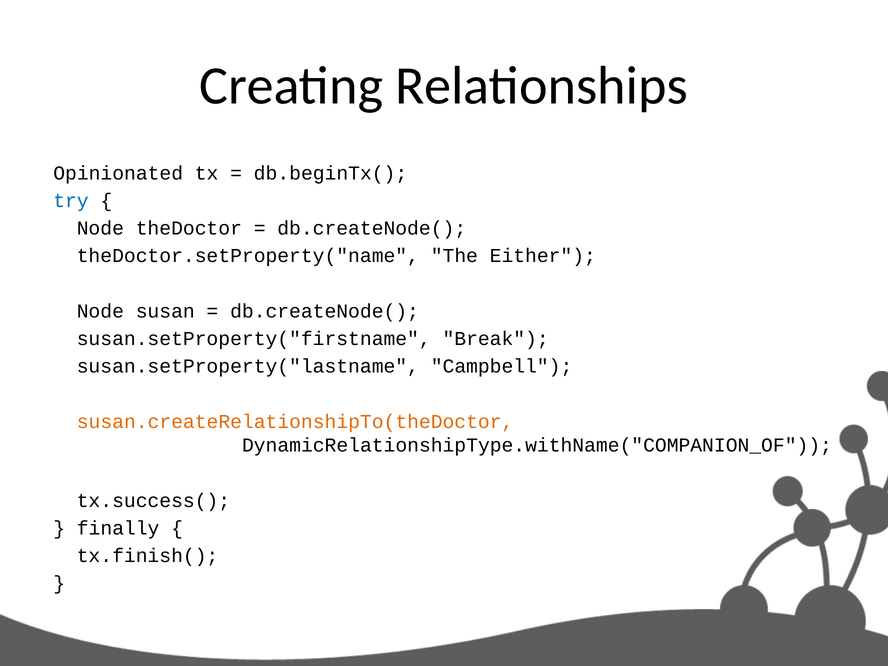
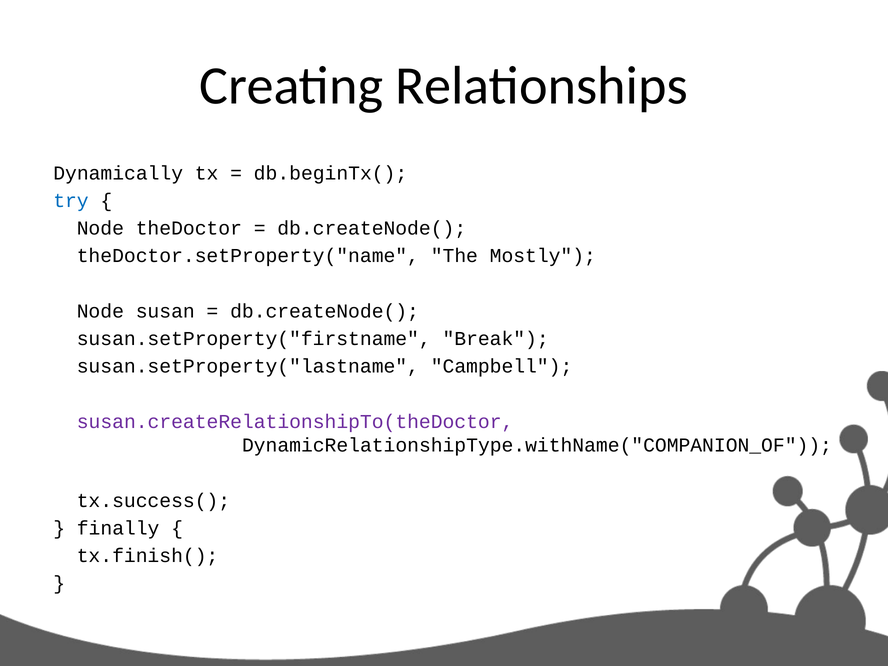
Opinionated: Opinionated -> Dynamically
Either: Either -> Mostly
susan.createRelationshipTo(theDoctor colour: orange -> purple
